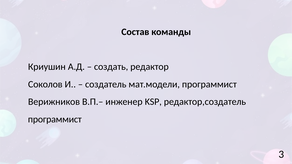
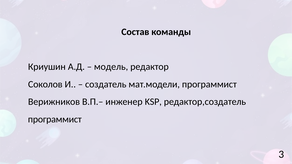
создать: создать -> модель
